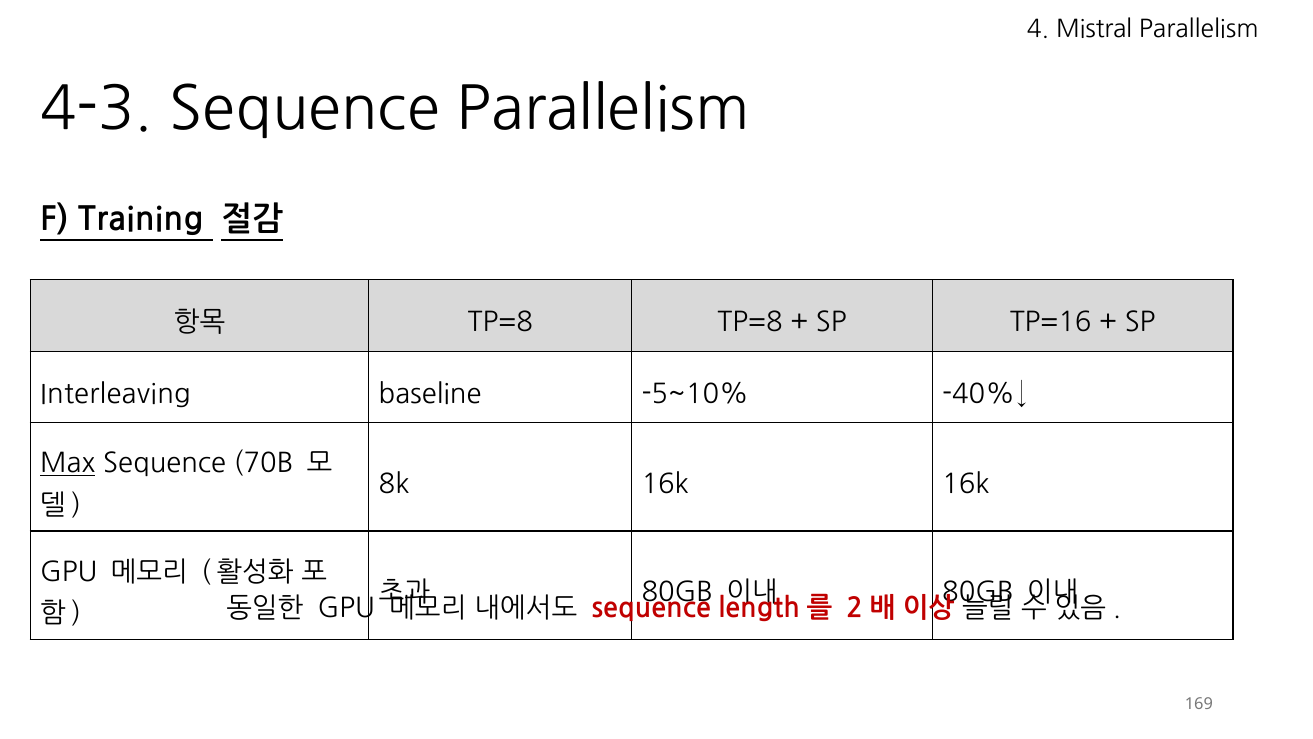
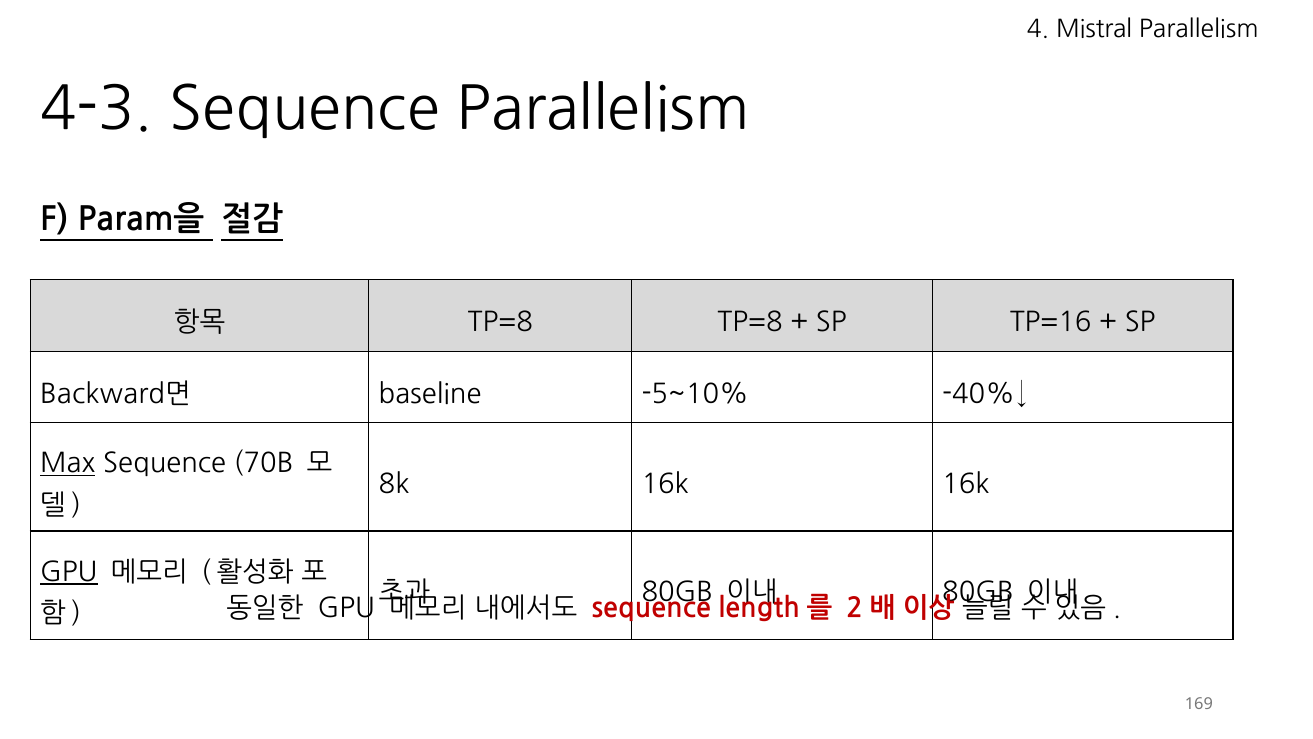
Training: Training -> Param을
Interleaving: Interleaving -> Backward면
GPU at (69, 572) underline: none -> present
